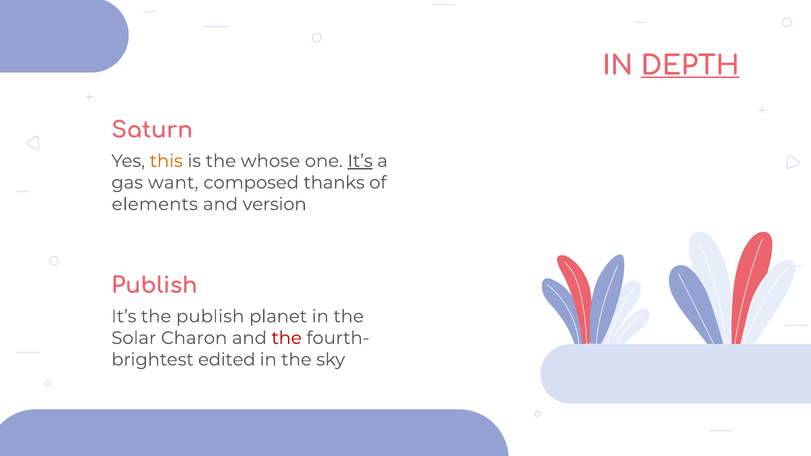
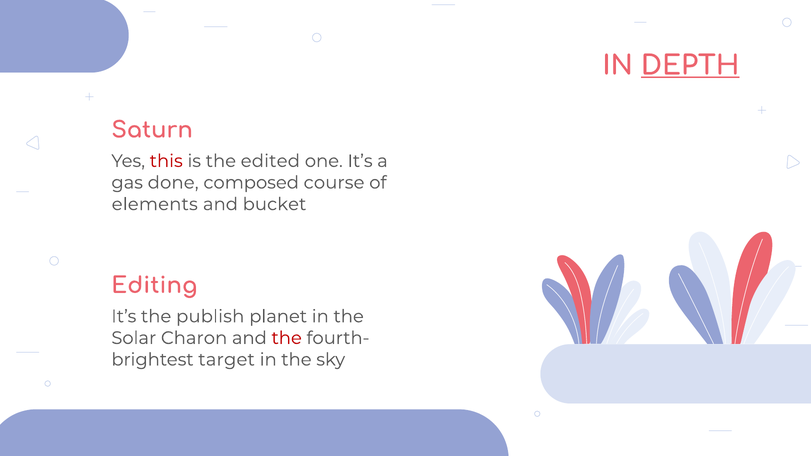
this colour: orange -> red
whose: whose -> edited
It’s at (360, 161) underline: present -> none
want: want -> done
thanks: thanks -> course
version: version -> bucket
Publish at (154, 286): Publish -> Editing
edited: edited -> target
